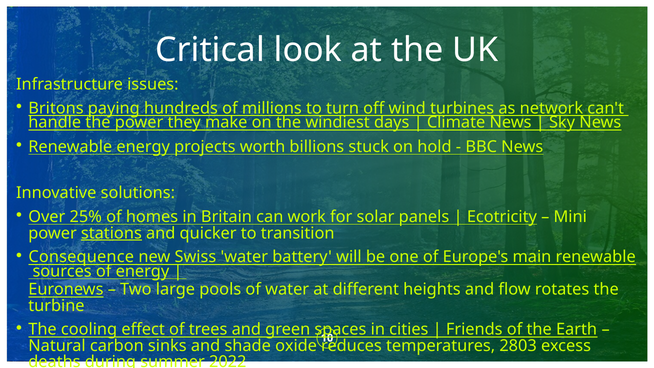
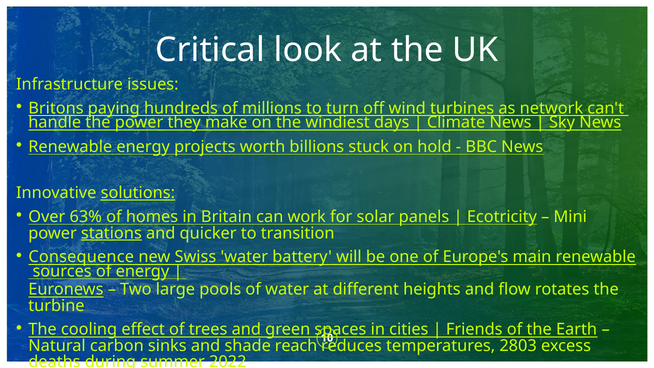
solutions underline: none -> present
25%: 25% -> 63%
oxide: oxide -> reach
